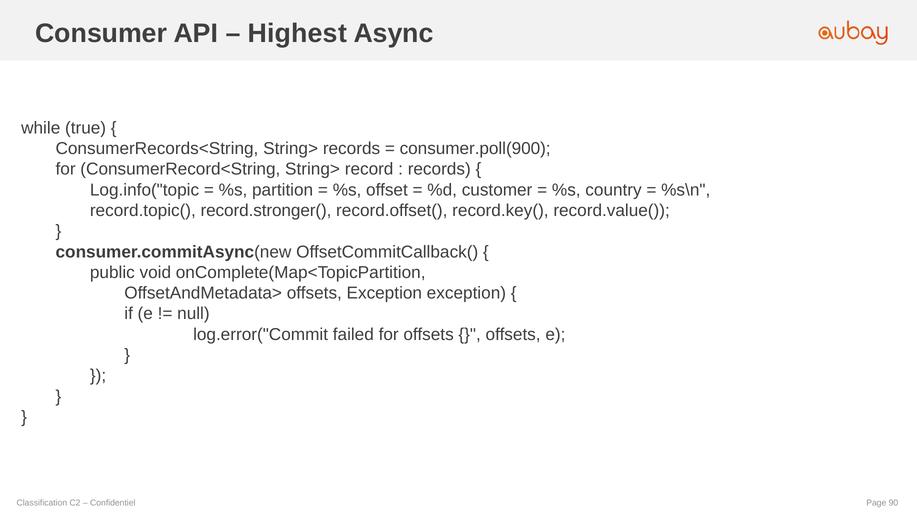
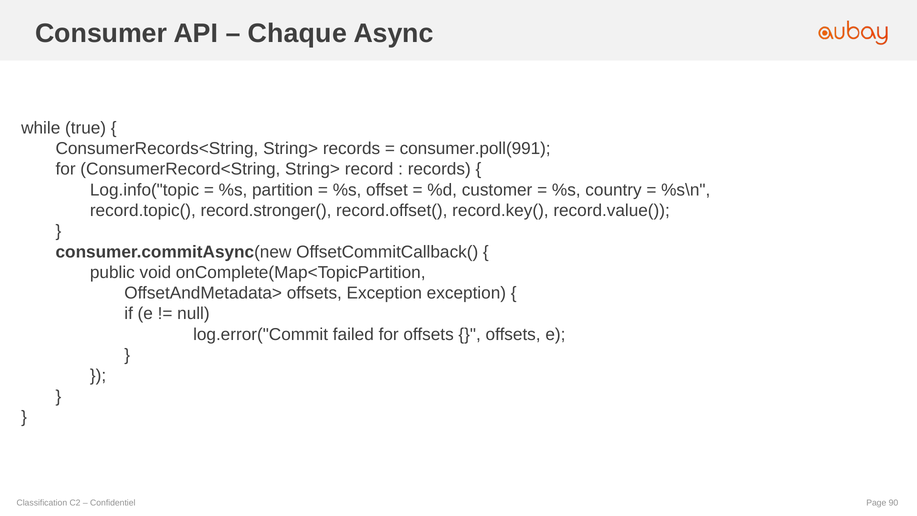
Highest: Highest -> Chaque
consumer.poll(900: consumer.poll(900 -> consumer.poll(991
